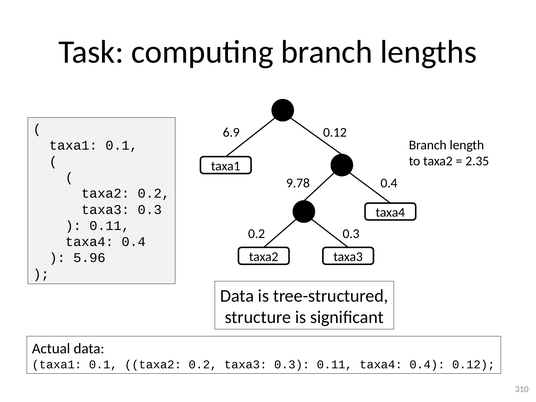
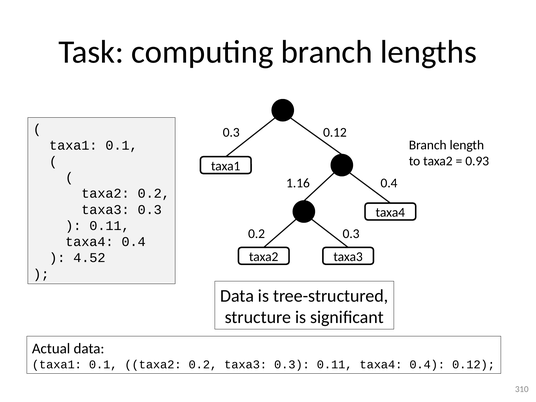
6.9 at (231, 132): 6.9 -> 0.3
2.35: 2.35 -> 0.93
9.78: 9.78 -> 1.16
5.96: 5.96 -> 4.52
